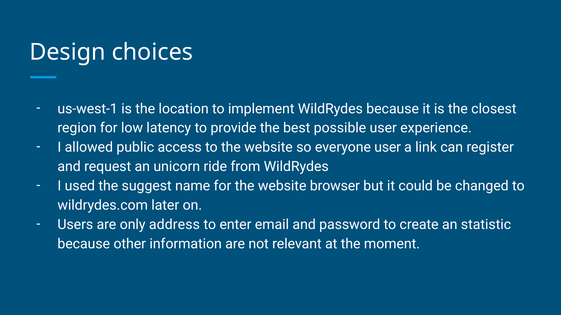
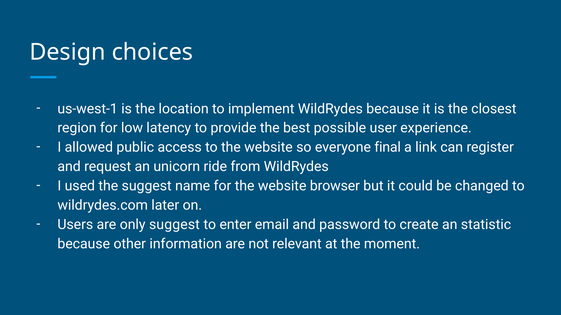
everyone user: user -> final
only address: address -> suggest
